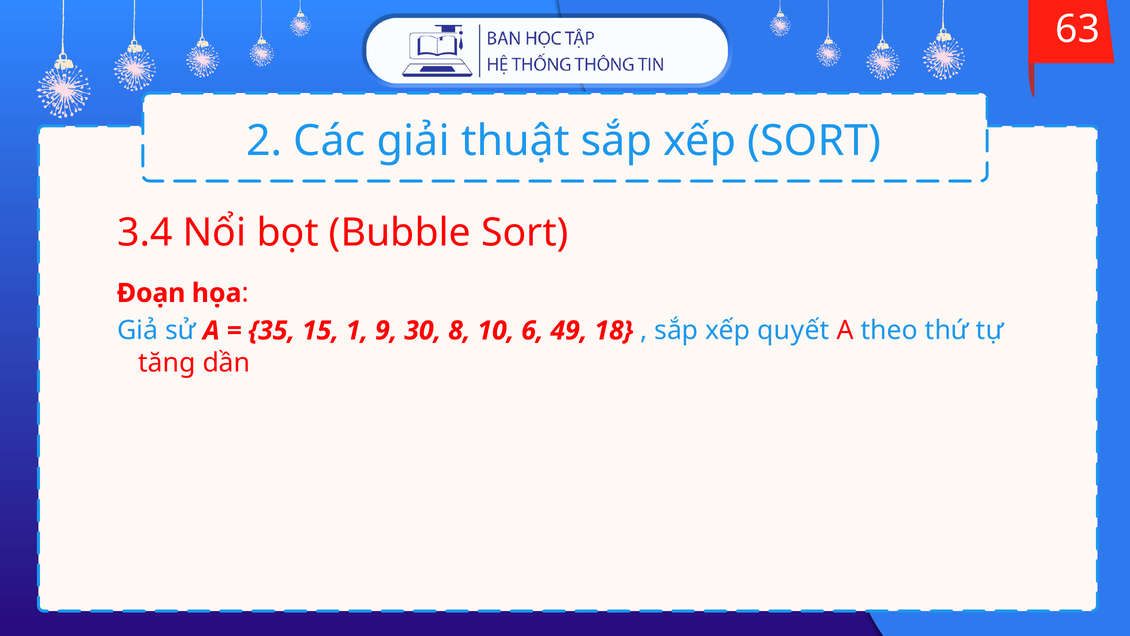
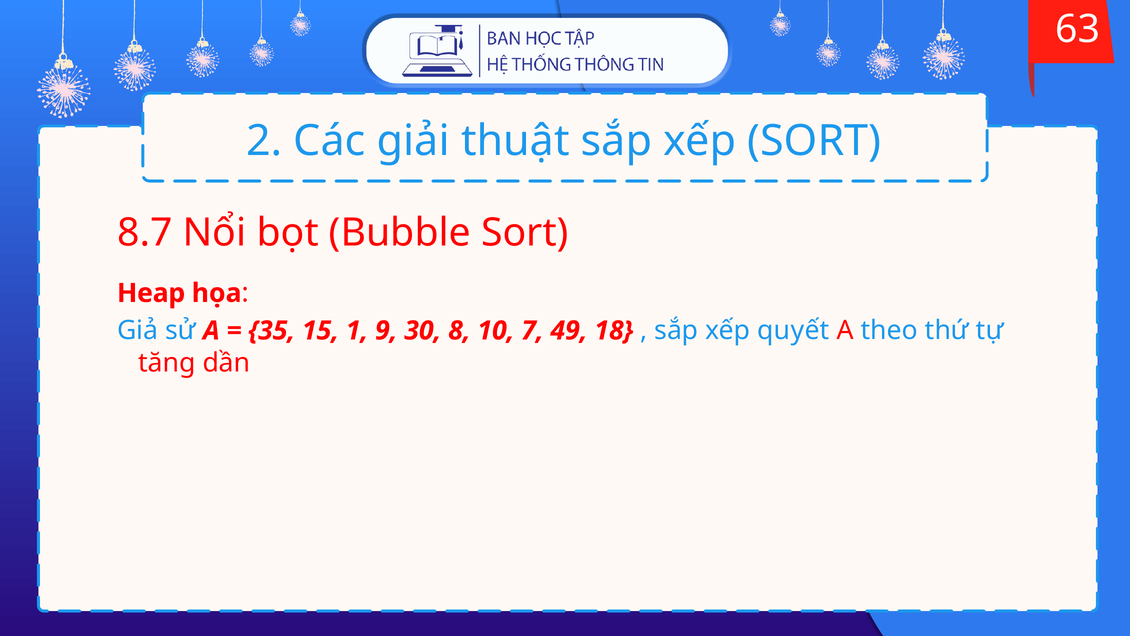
3.4: 3.4 -> 8.7
Đoạn: Đoạn -> Heap
6: 6 -> 7
